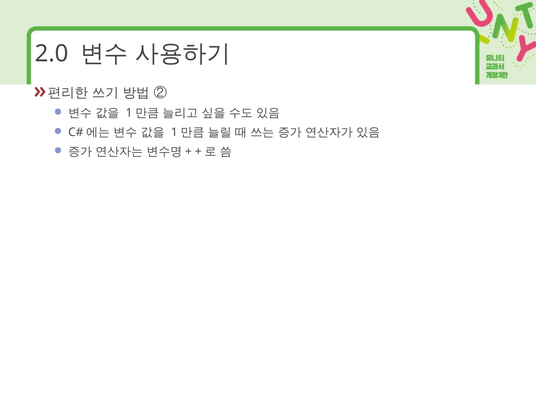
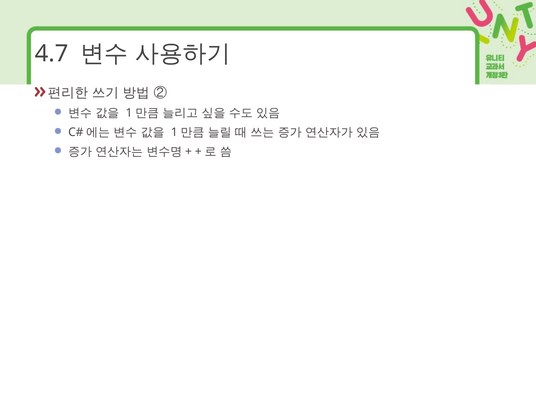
2.0: 2.0 -> 4.7
